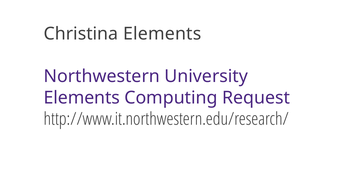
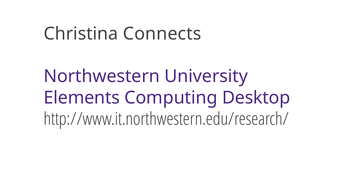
Christina Elements: Elements -> Connects
Request: Request -> Desktop
